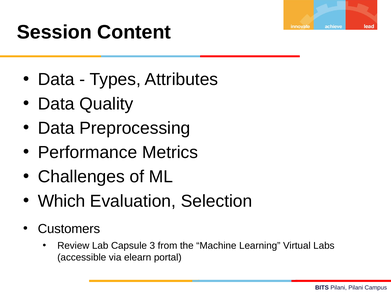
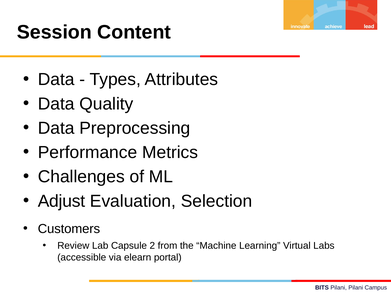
Which: Which -> Adjust
3: 3 -> 2
